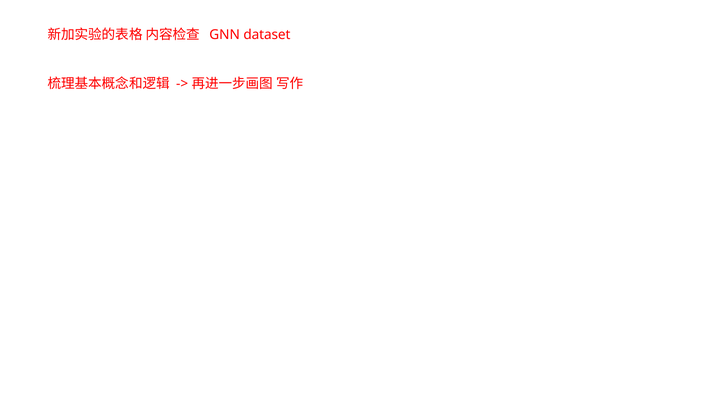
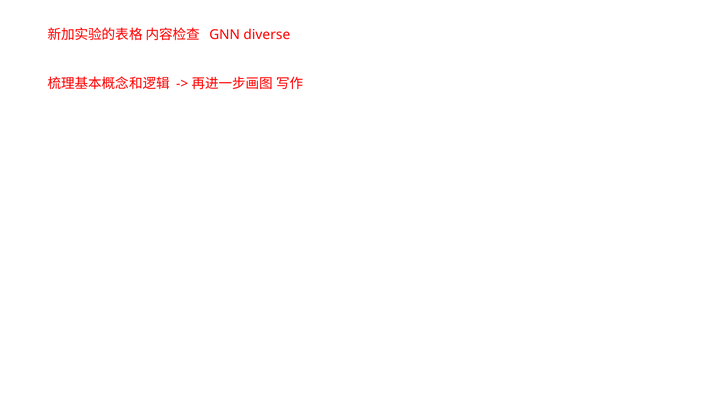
dataset: dataset -> diverse
